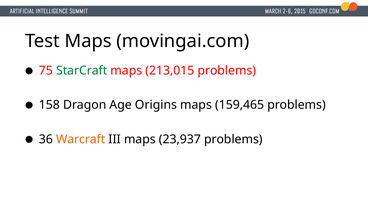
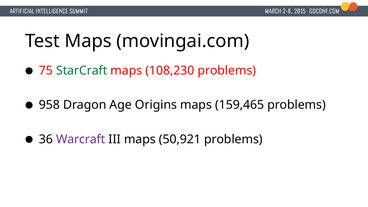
213,015: 213,015 -> 108,230
158: 158 -> 958
Warcraft colour: orange -> purple
23,937: 23,937 -> 50,921
